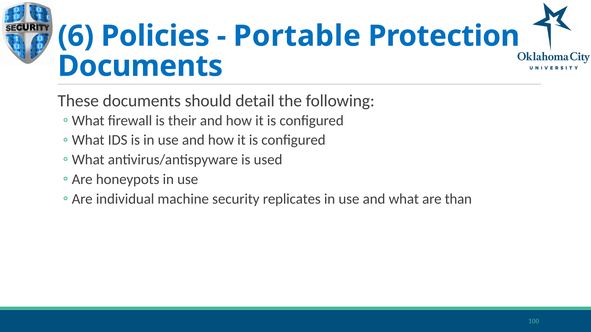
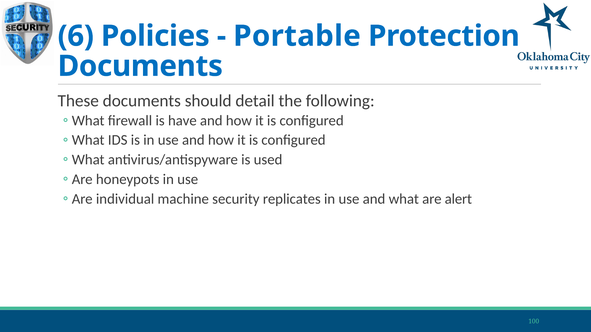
their: their -> have
than: than -> alert
